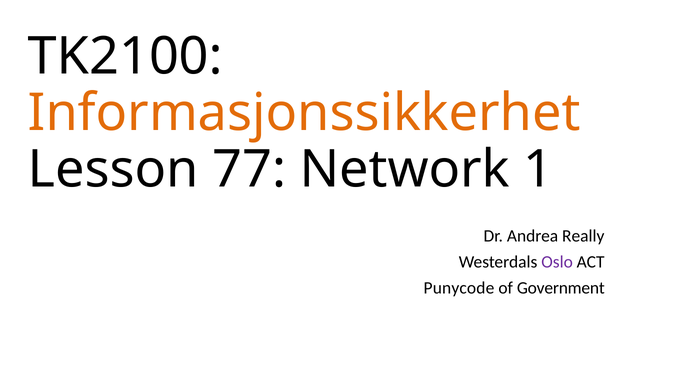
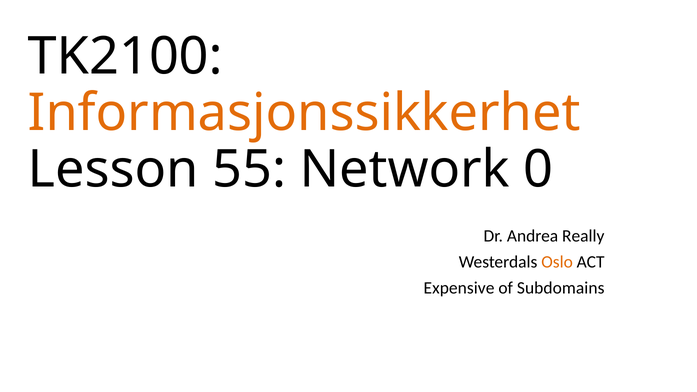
77: 77 -> 55
1: 1 -> 0
Oslo colour: purple -> orange
Punycode: Punycode -> Expensive
Government: Government -> Subdomains
